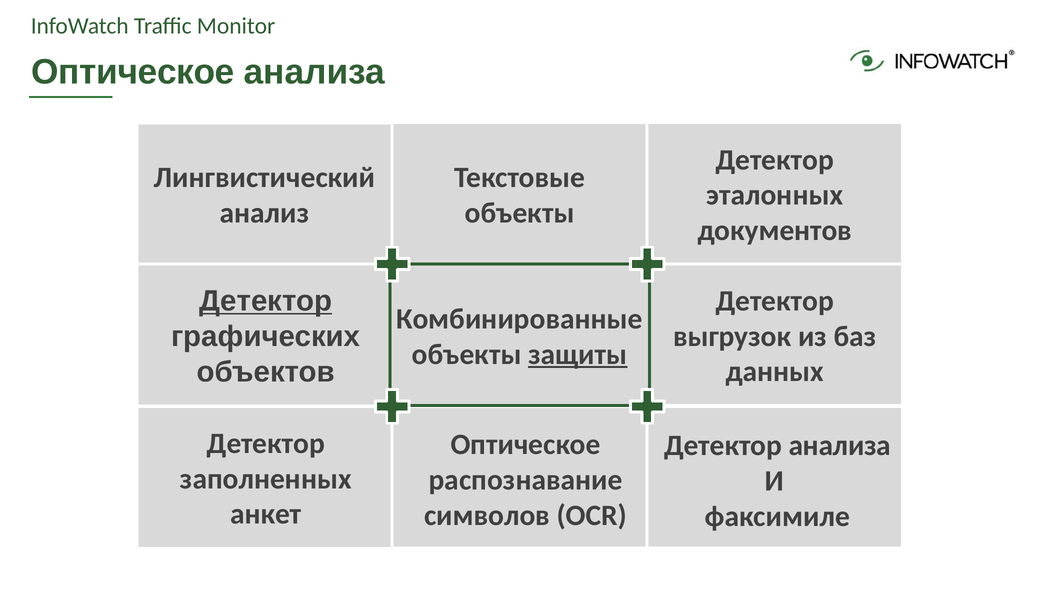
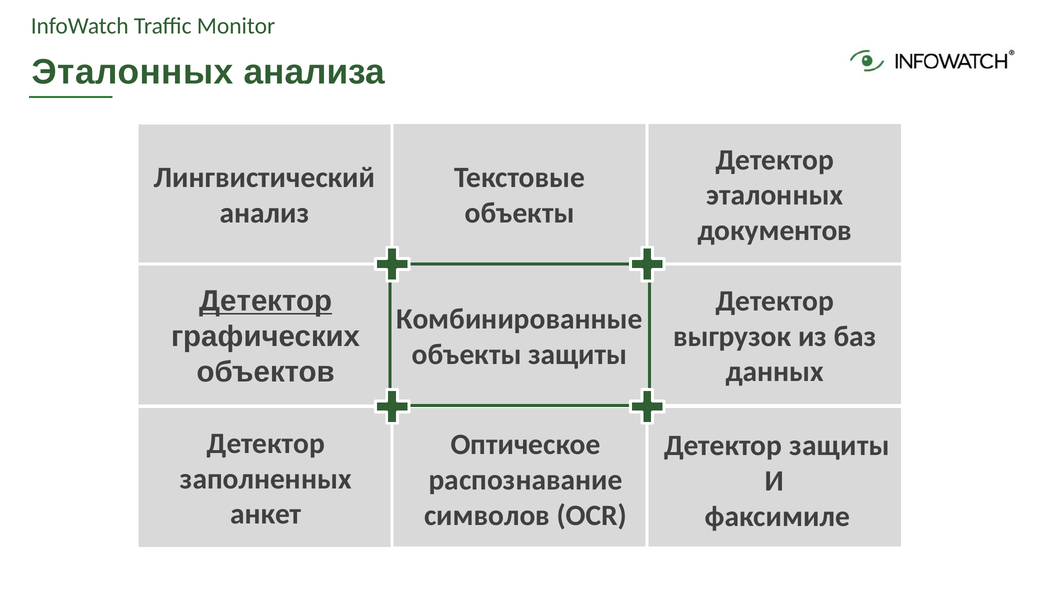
Оптическое at (133, 72): Оптическое -> Эталонных
защиты at (578, 354) underline: present -> none
Детектор анализа: анализа -> защиты
